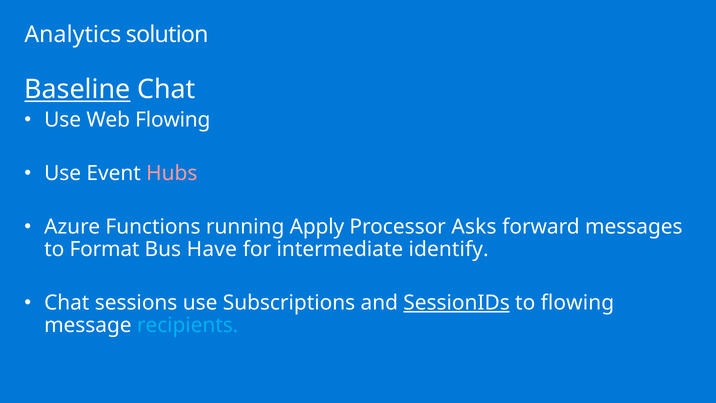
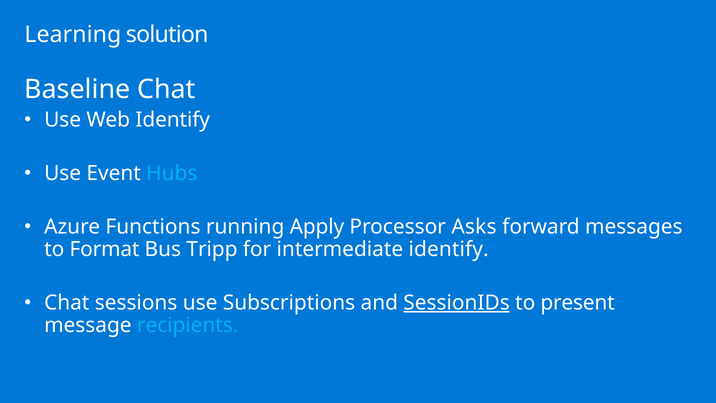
Analytics: Analytics -> Learning
Baseline underline: present -> none
Web Flowing: Flowing -> Identify
Hubs colour: pink -> light blue
Have: Have -> Tripp
to flowing: flowing -> present
